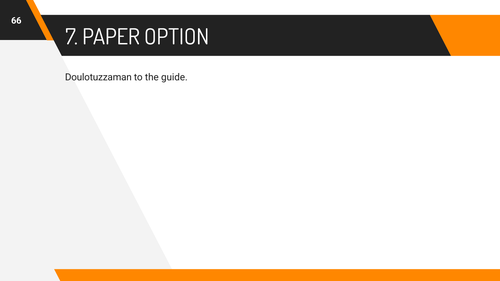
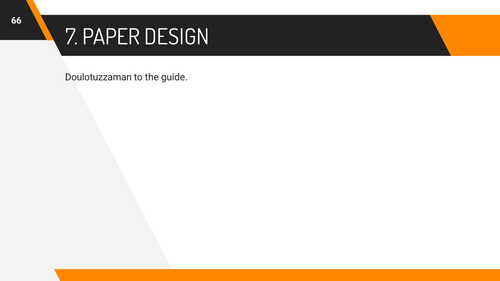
OPTION: OPTION -> DESIGN
